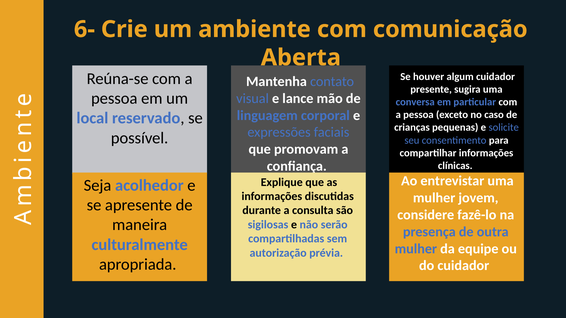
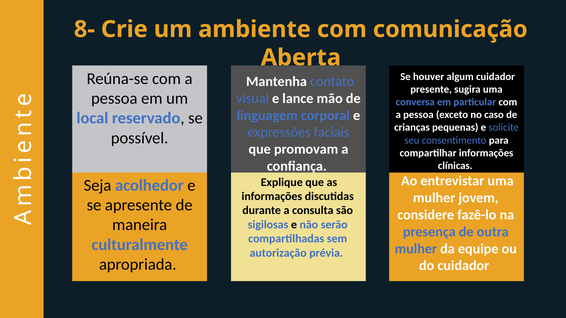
6-: 6- -> 8-
